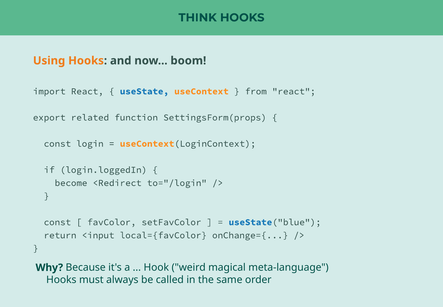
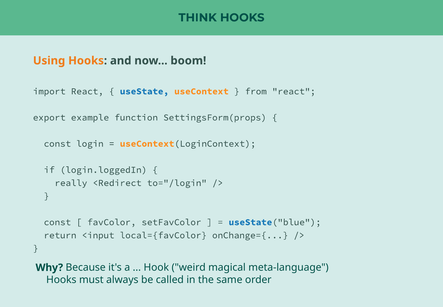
related: related -> example
become: become -> really
